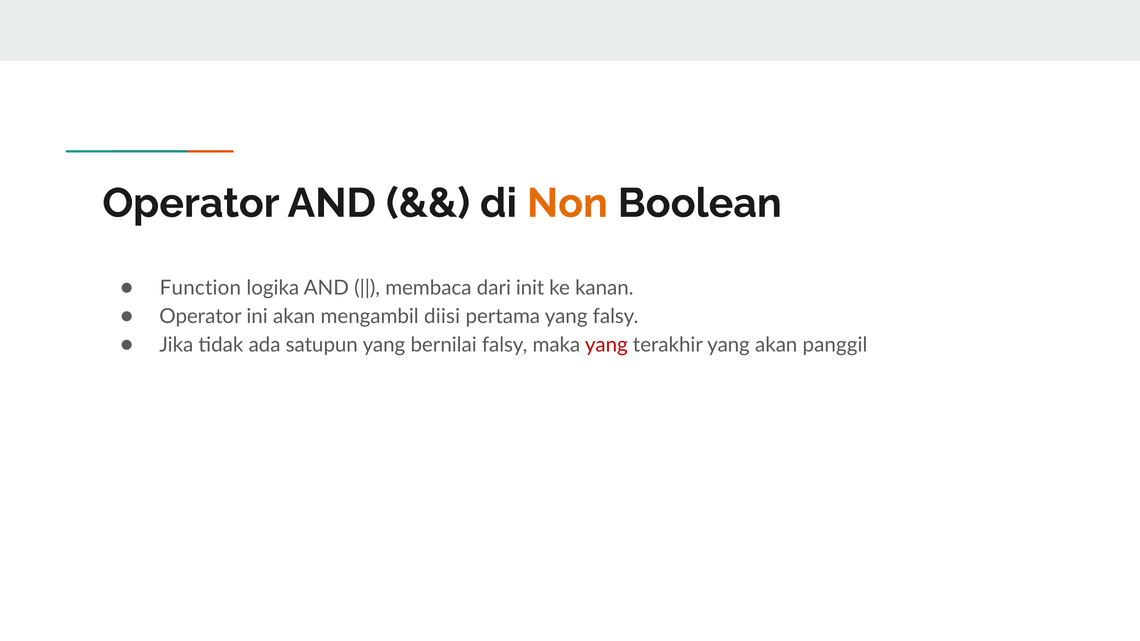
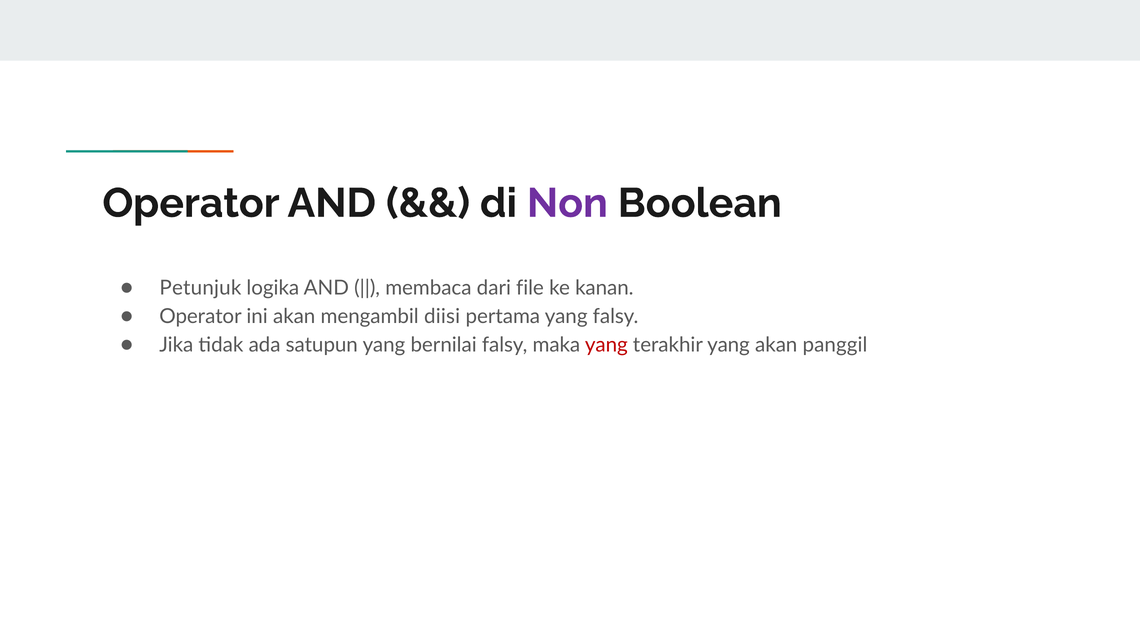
Non colour: orange -> purple
Function: Function -> Petunjuk
init: init -> file
